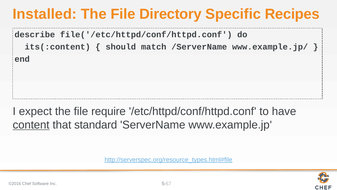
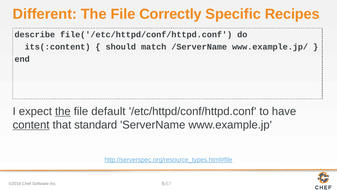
Installed: Installed -> Different
Directory: Directory -> Correctly
the at (63, 111) underline: none -> present
require: require -> default
